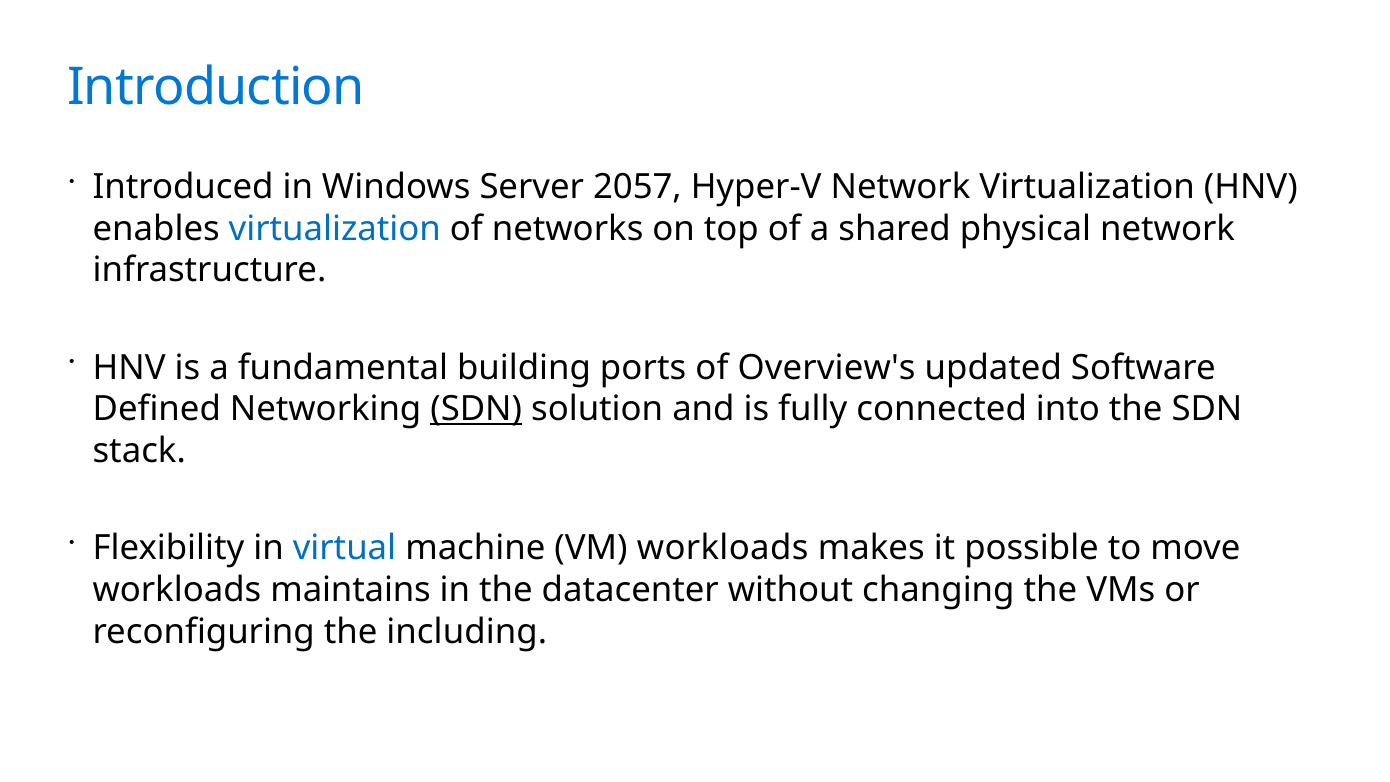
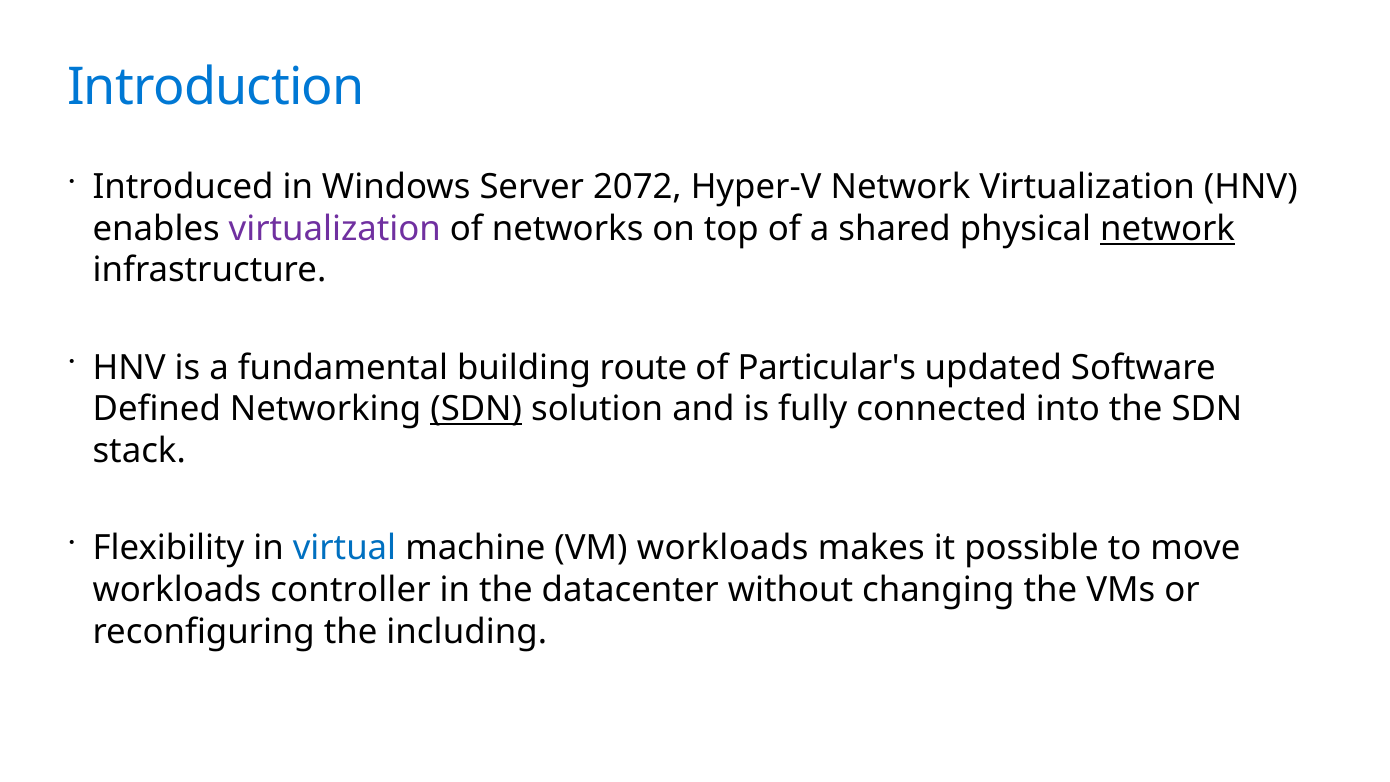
2057: 2057 -> 2072
virtualization at (335, 229) colour: blue -> purple
network at (1168, 229) underline: none -> present
ports: ports -> route
Overview's: Overview's -> Particular's
maintains: maintains -> controller
